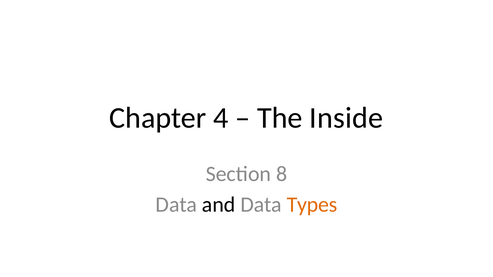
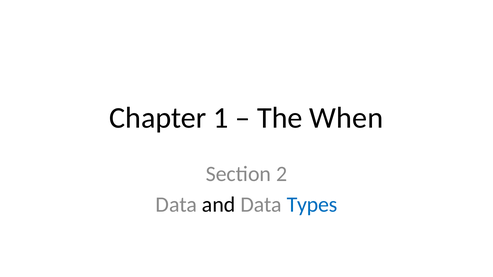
4: 4 -> 1
Inside: Inside -> When
8: 8 -> 2
Types colour: orange -> blue
